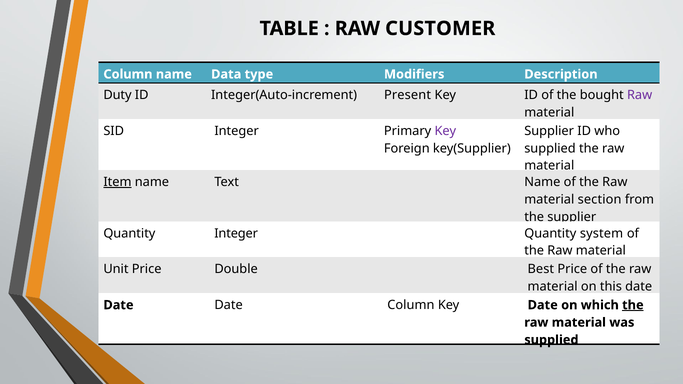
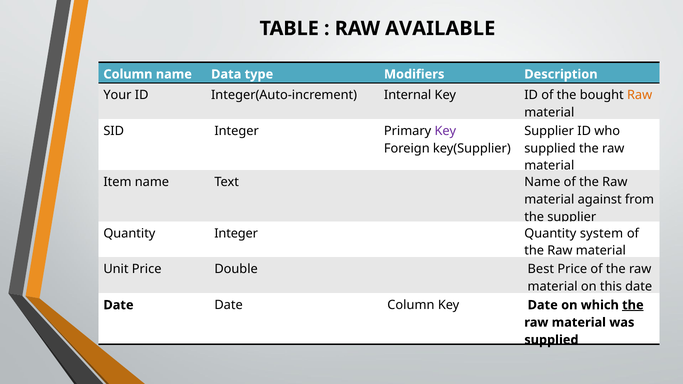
CUSTOMER: CUSTOMER -> AVAILABLE
Duty: Duty -> Your
Present: Present -> Internal
Raw at (640, 95) colour: purple -> orange
Item underline: present -> none
section: section -> against
